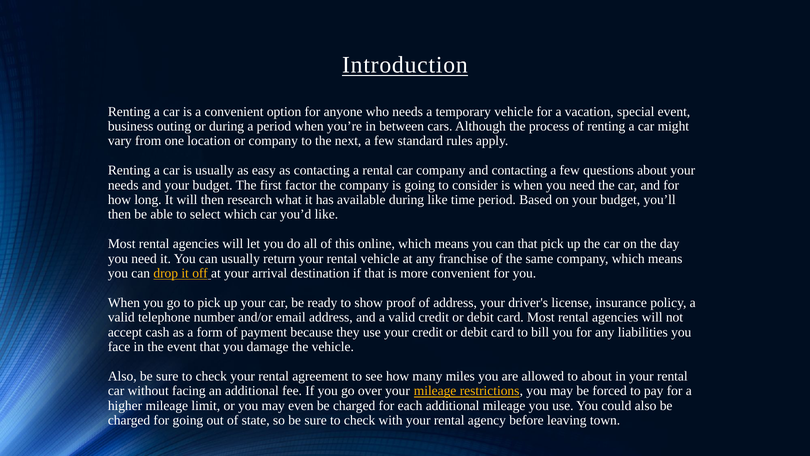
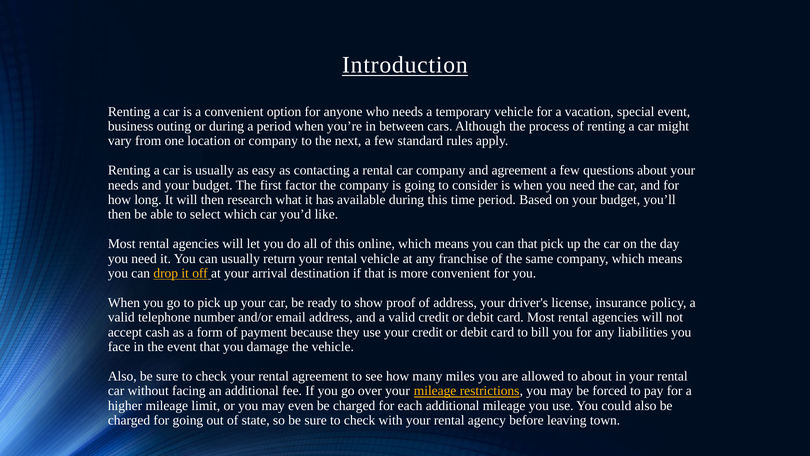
and contacting: contacting -> agreement
during like: like -> this
